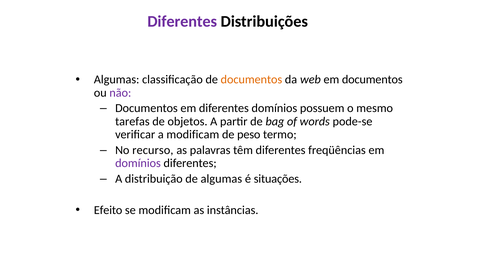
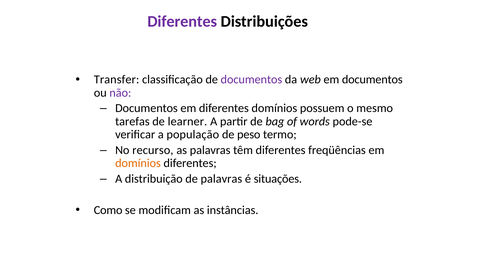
Algumas at (117, 80): Algumas -> Transfer
documentos at (251, 80) colour: orange -> purple
objetos: objetos -> learner
a modificam: modificam -> população
domínios at (138, 163) colour: purple -> orange
de algumas: algumas -> palavras
Efeito: Efeito -> Como
